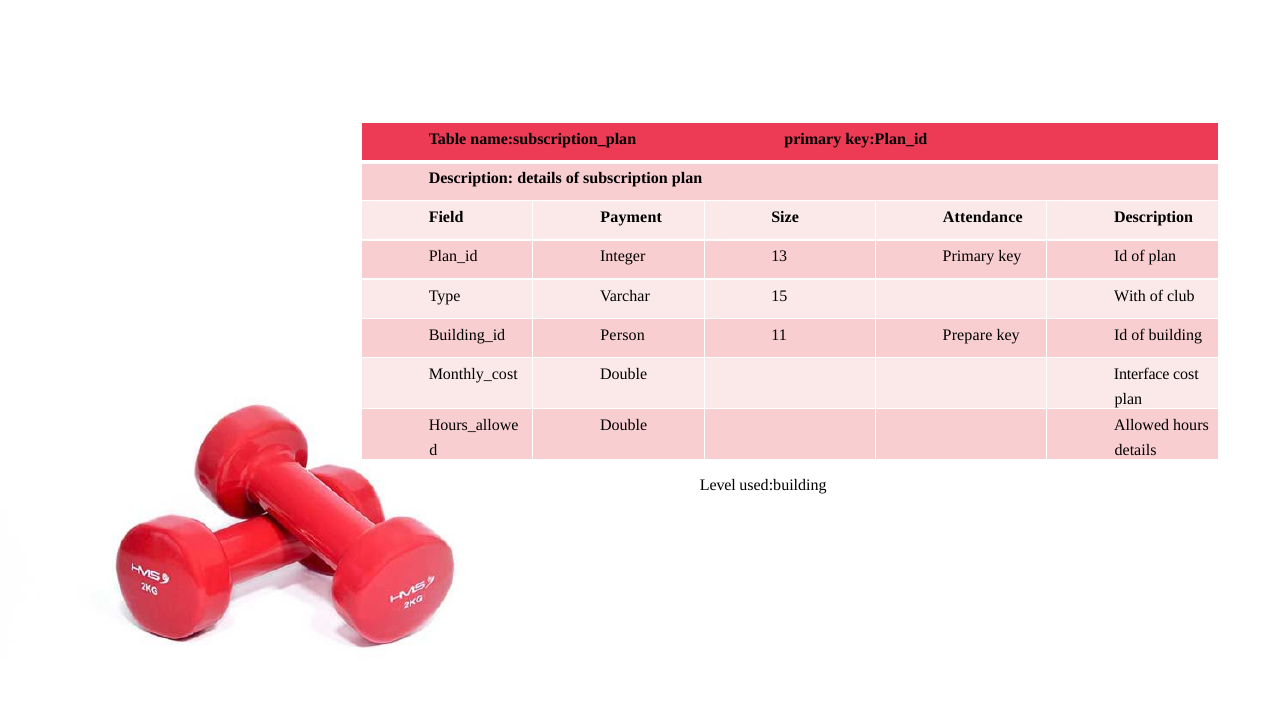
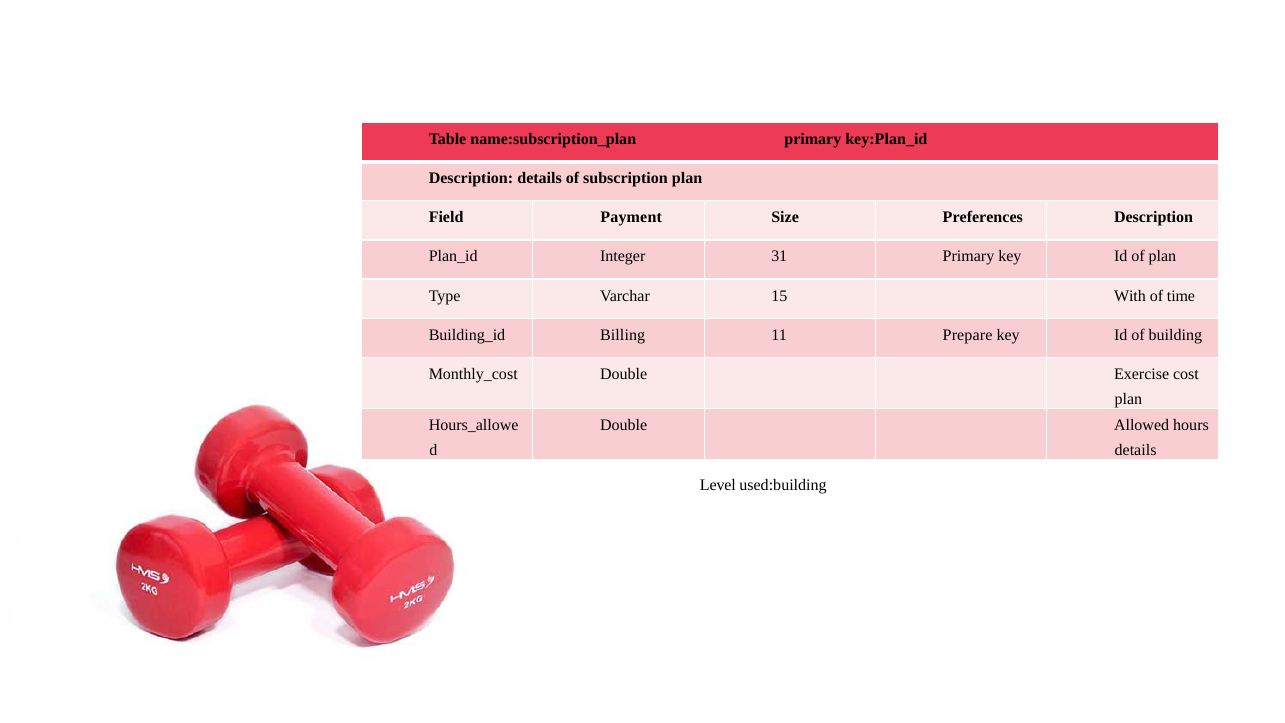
Attendance: Attendance -> Preferences
13: 13 -> 31
club: club -> time
Person: Person -> Billing
Interface: Interface -> Exercise
